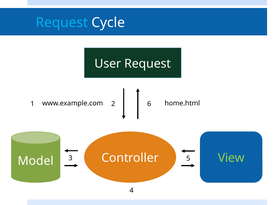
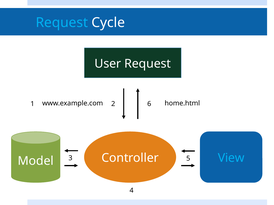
View colour: light green -> light blue
